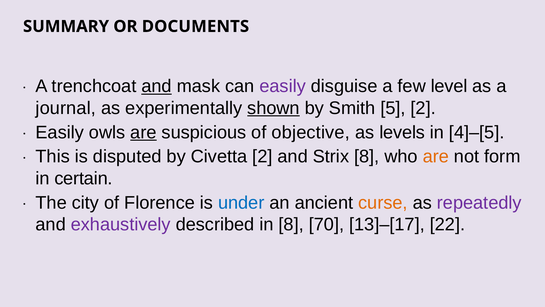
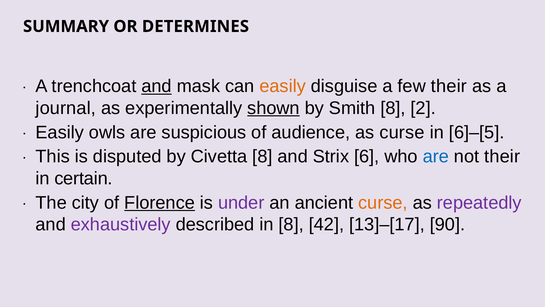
DOCUMENTS: DOCUMENTS -> DETERMINES
easily at (283, 86) colour: purple -> orange
few level: level -> their
Smith 5: 5 -> 8
are at (143, 132) underline: present -> none
objective: objective -> audience
as levels: levels -> curse
4]–[5: 4]–[5 -> 6]–[5
Civetta 2: 2 -> 8
Strix 8: 8 -> 6
are at (436, 156) colour: orange -> blue
not form: form -> their
Florence underline: none -> present
under colour: blue -> purple
70: 70 -> 42
22: 22 -> 90
